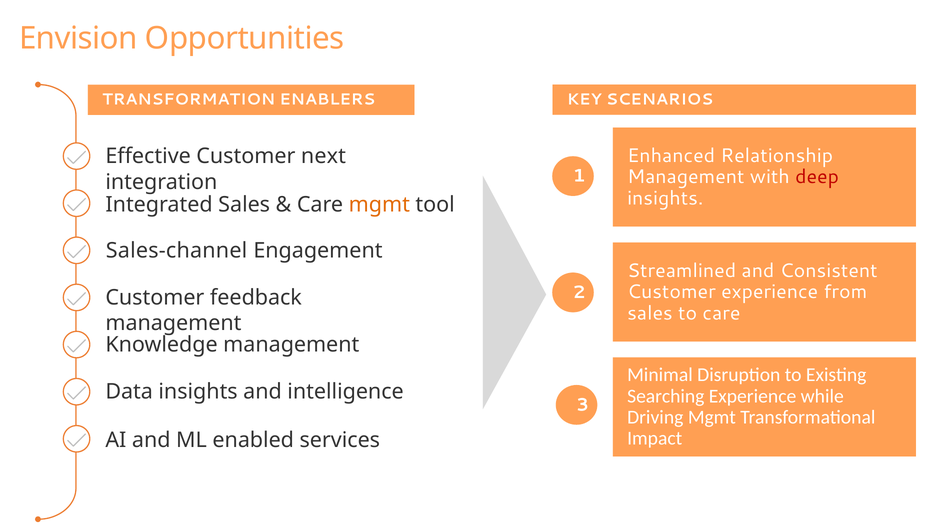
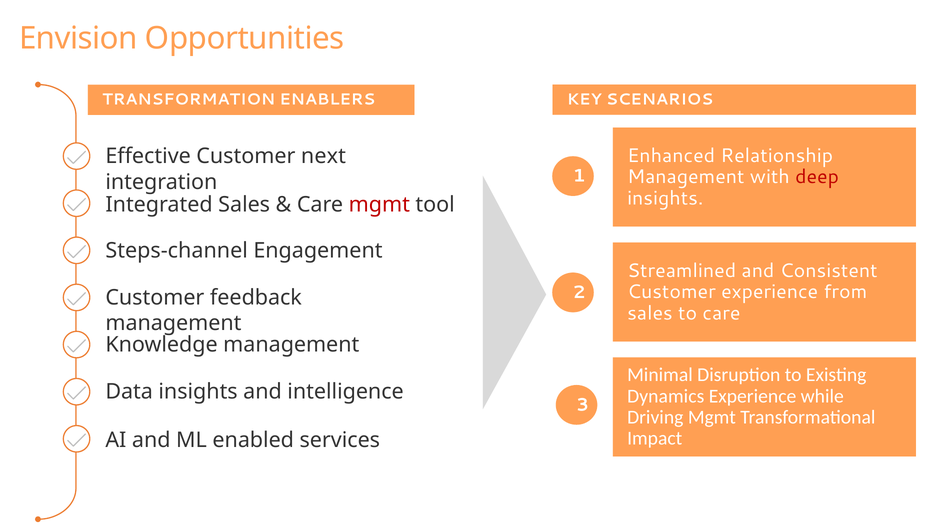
mgmt at (379, 205) colour: orange -> red
Sales-channel: Sales-channel -> Steps-channel
Searching: Searching -> Dynamics
